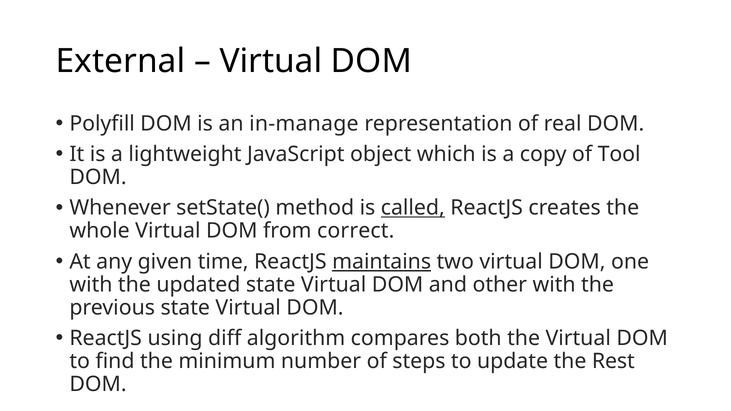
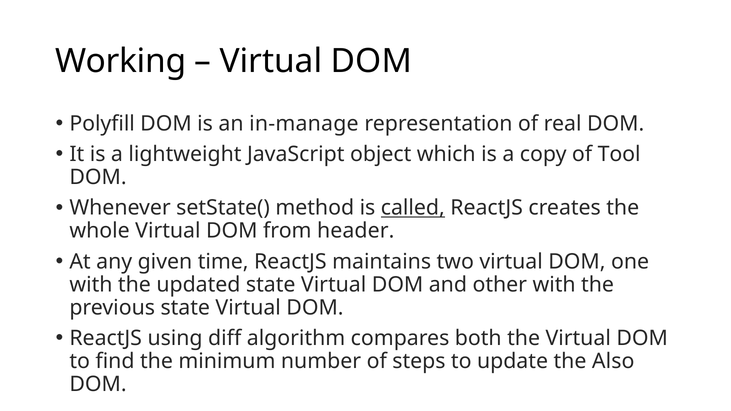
External: External -> Working
correct: correct -> header
maintains underline: present -> none
Rest: Rest -> Also
